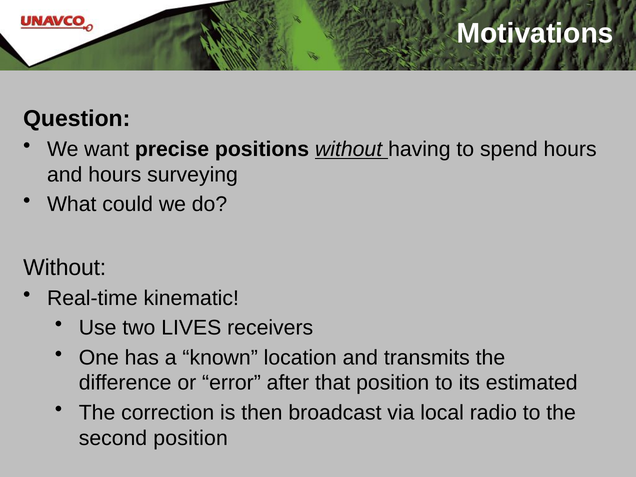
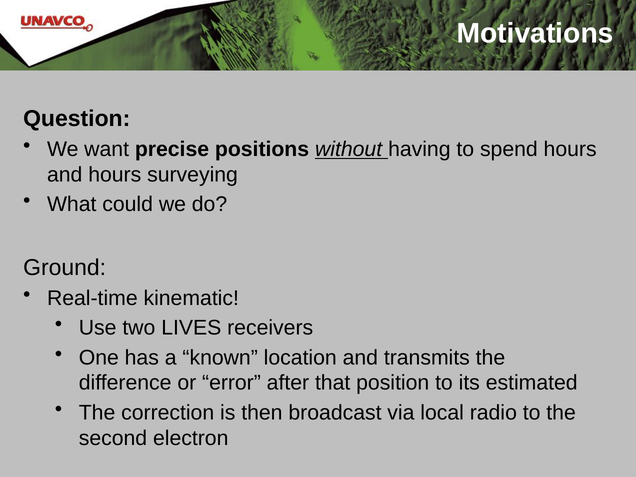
Without at (65, 268): Without -> Ground
second position: position -> electron
